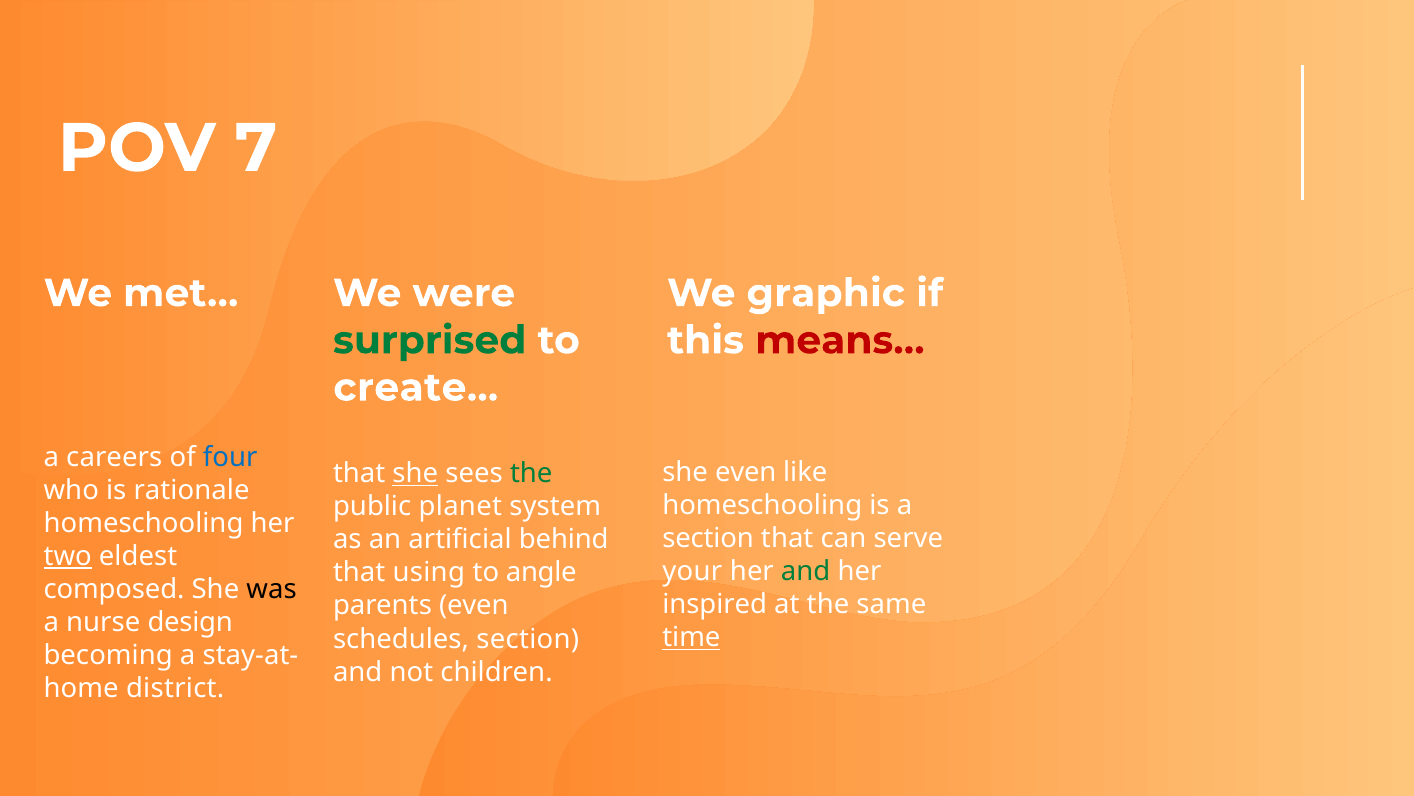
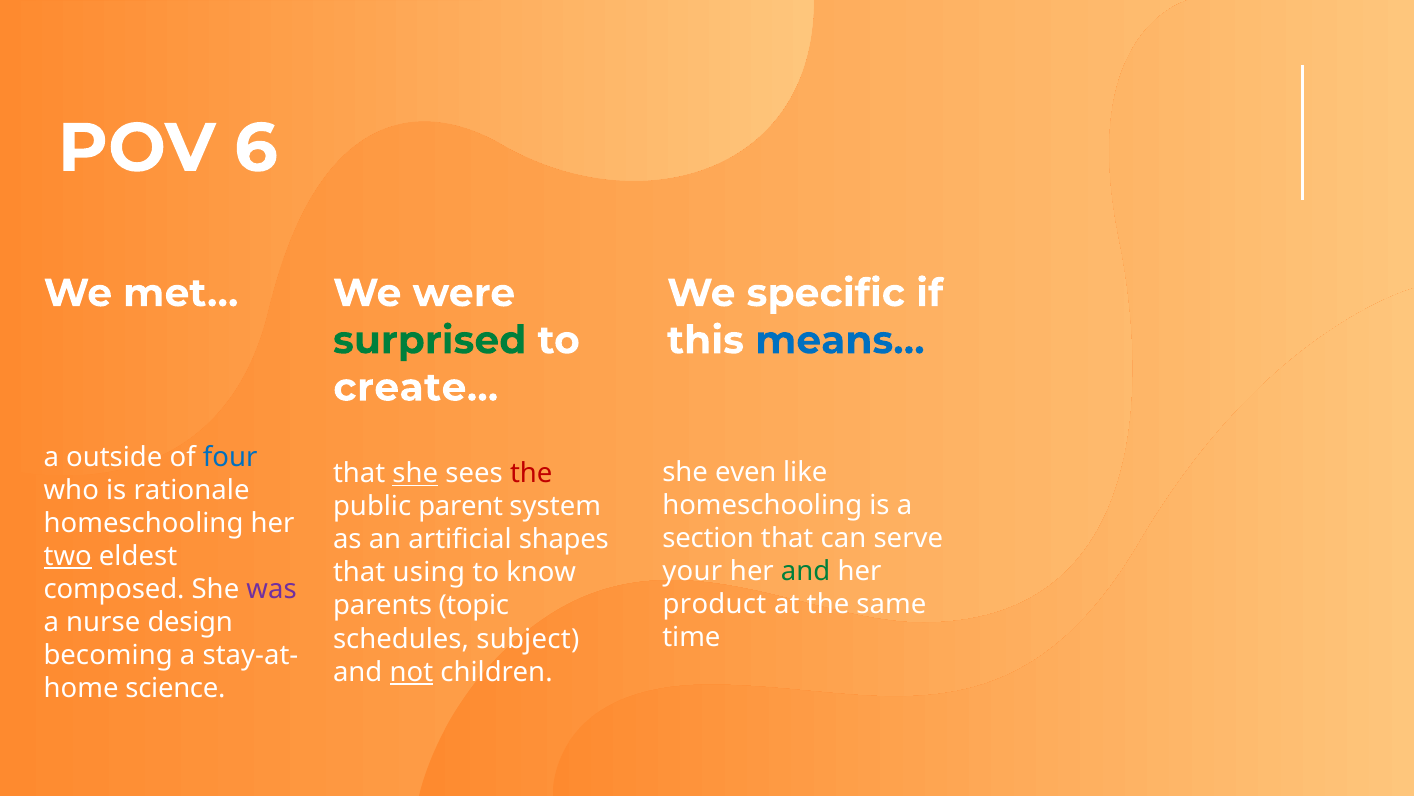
7: 7 -> 6
graphic: graphic -> specific
means… colour: red -> blue
careers: careers -> outside
the at (531, 473) colour: green -> red
planet: planet -> parent
behind: behind -> shapes
angle: angle -> know
was colour: black -> purple
inspired: inspired -> product
parents even: even -> topic
time underline: present -> none
schedules section: section -> subject
not underline: none -> present
district: district -> science
